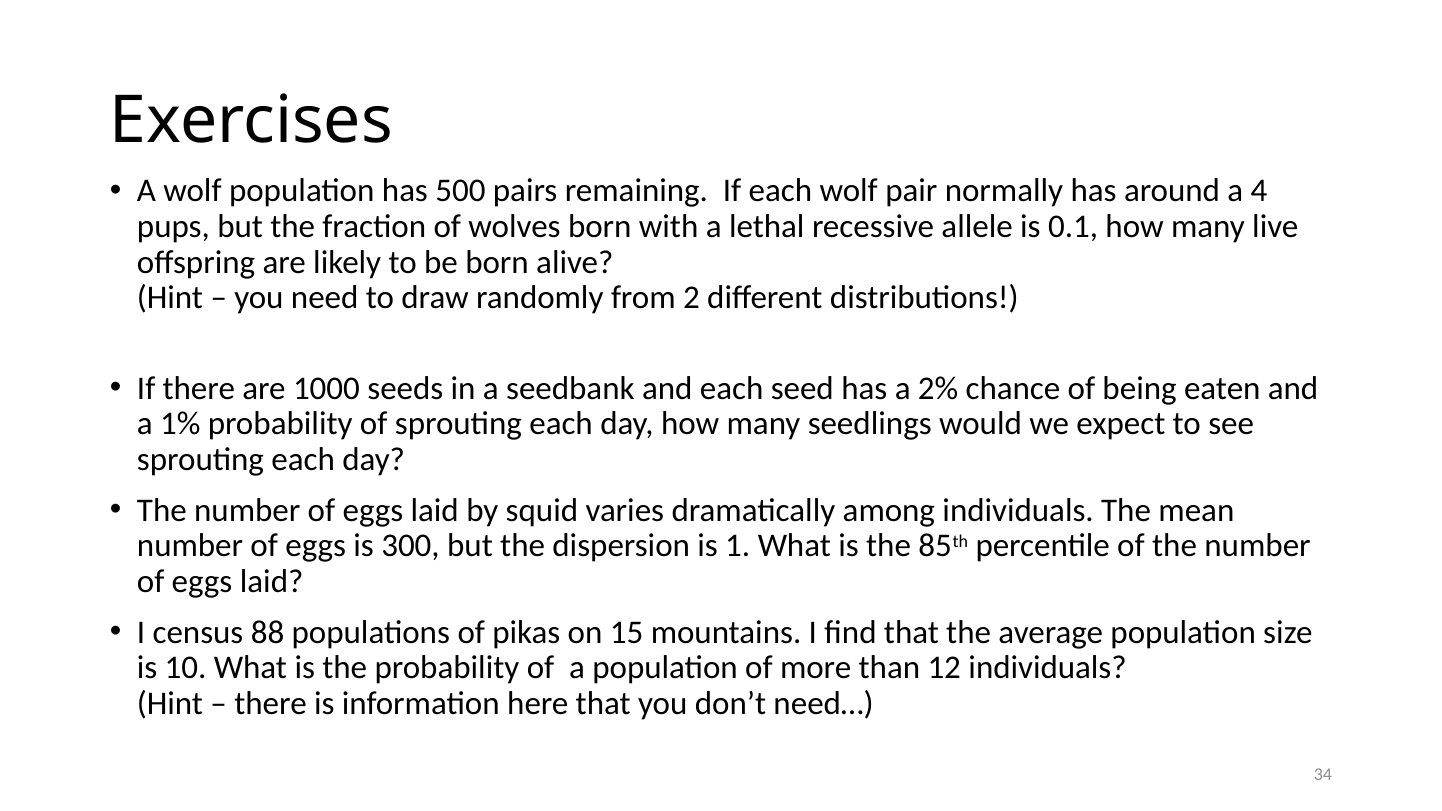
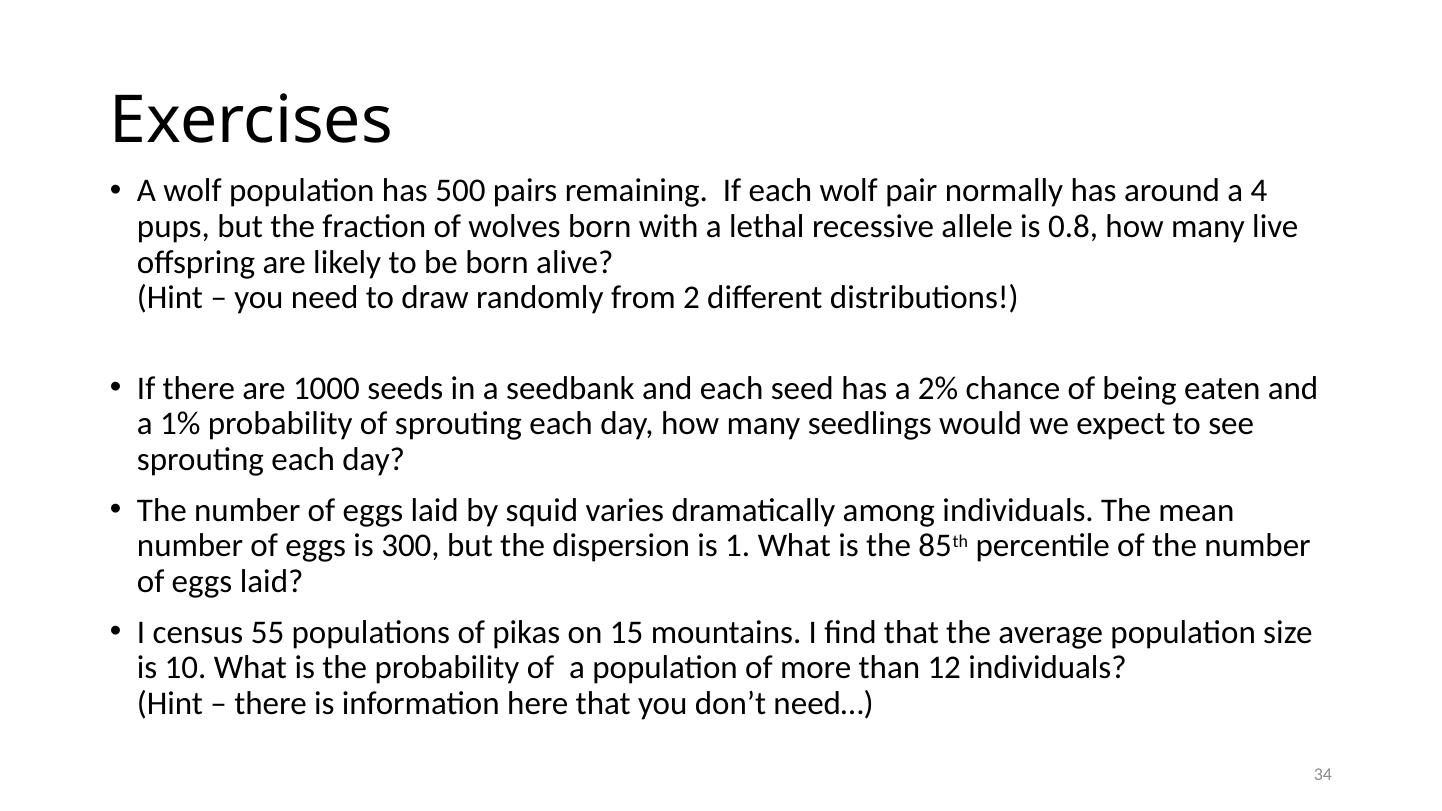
0.1: 0.1 -> 0.8
88: 88 -> 55
